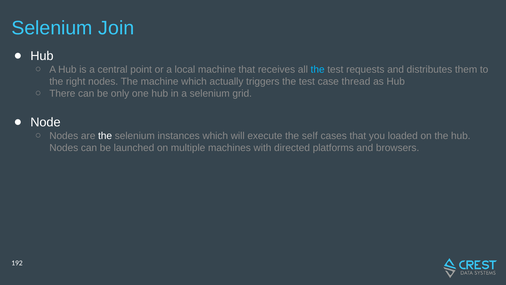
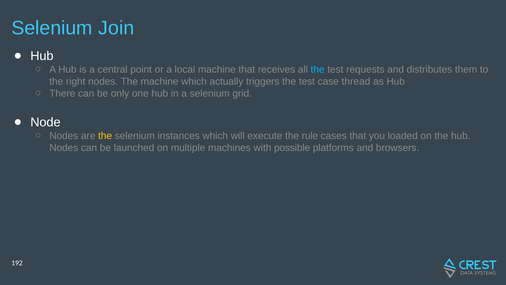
the at (105, 136) colour: white -> yellow
self: self -> rule
directed: directed -> possible
